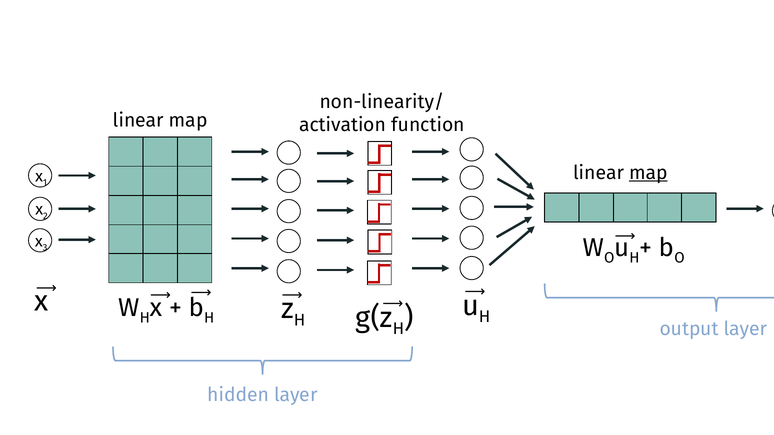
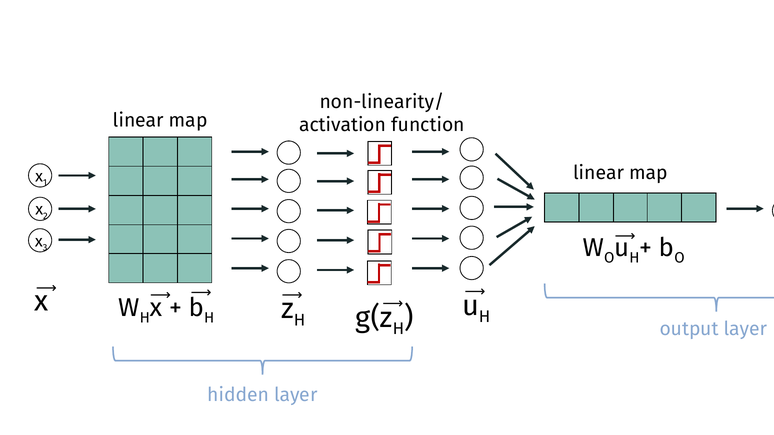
map at (648, 173) underline: present -> none
